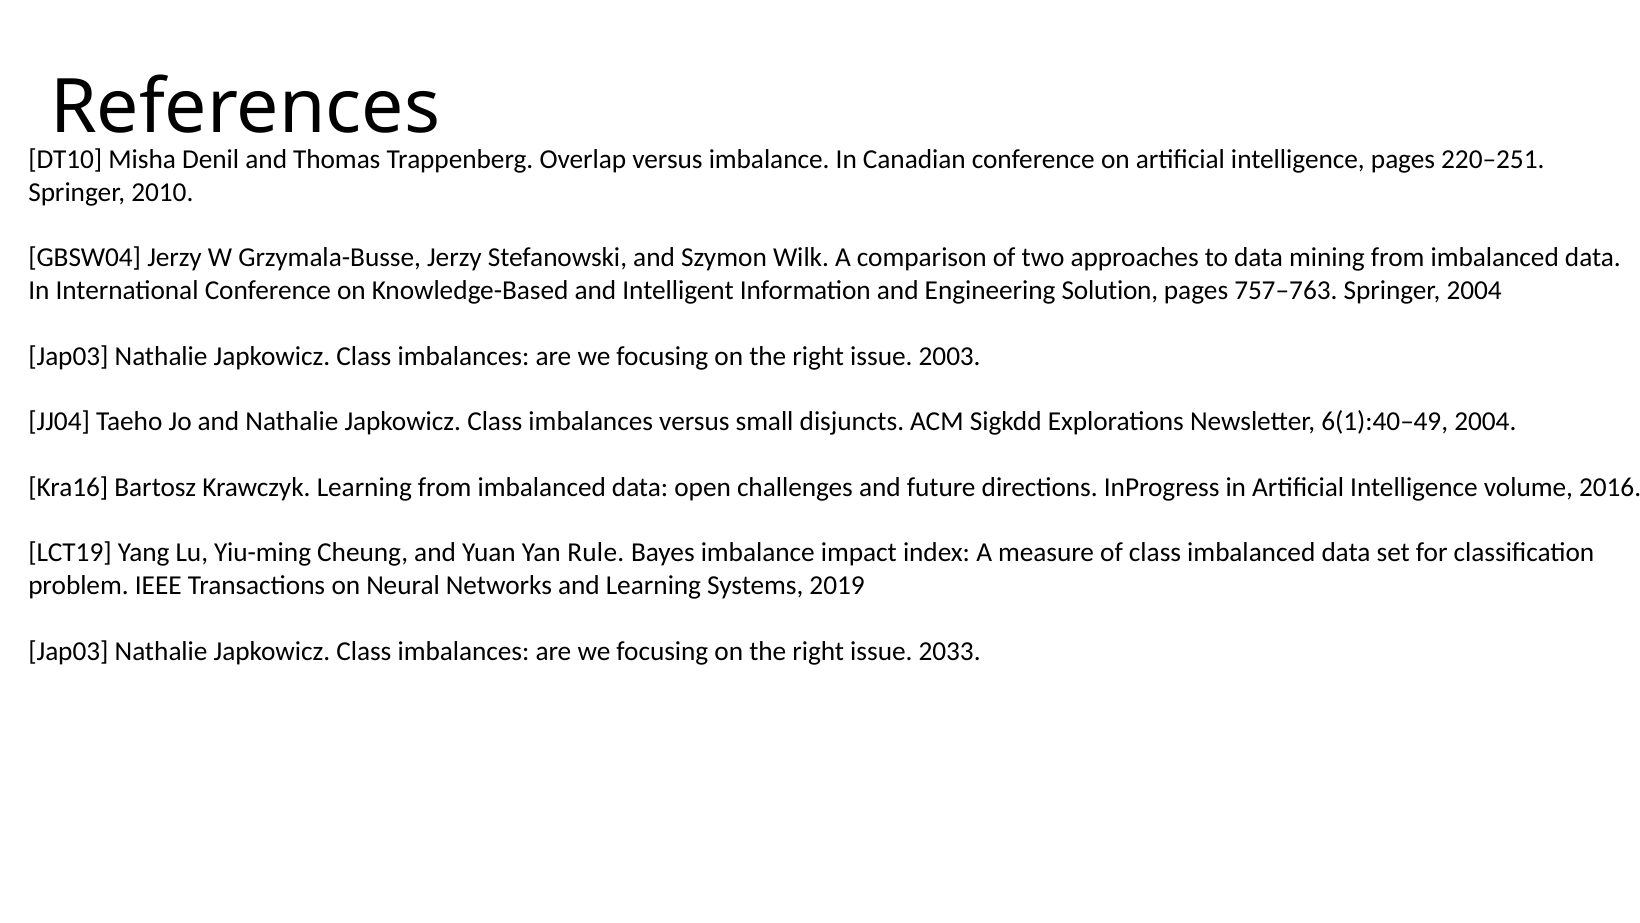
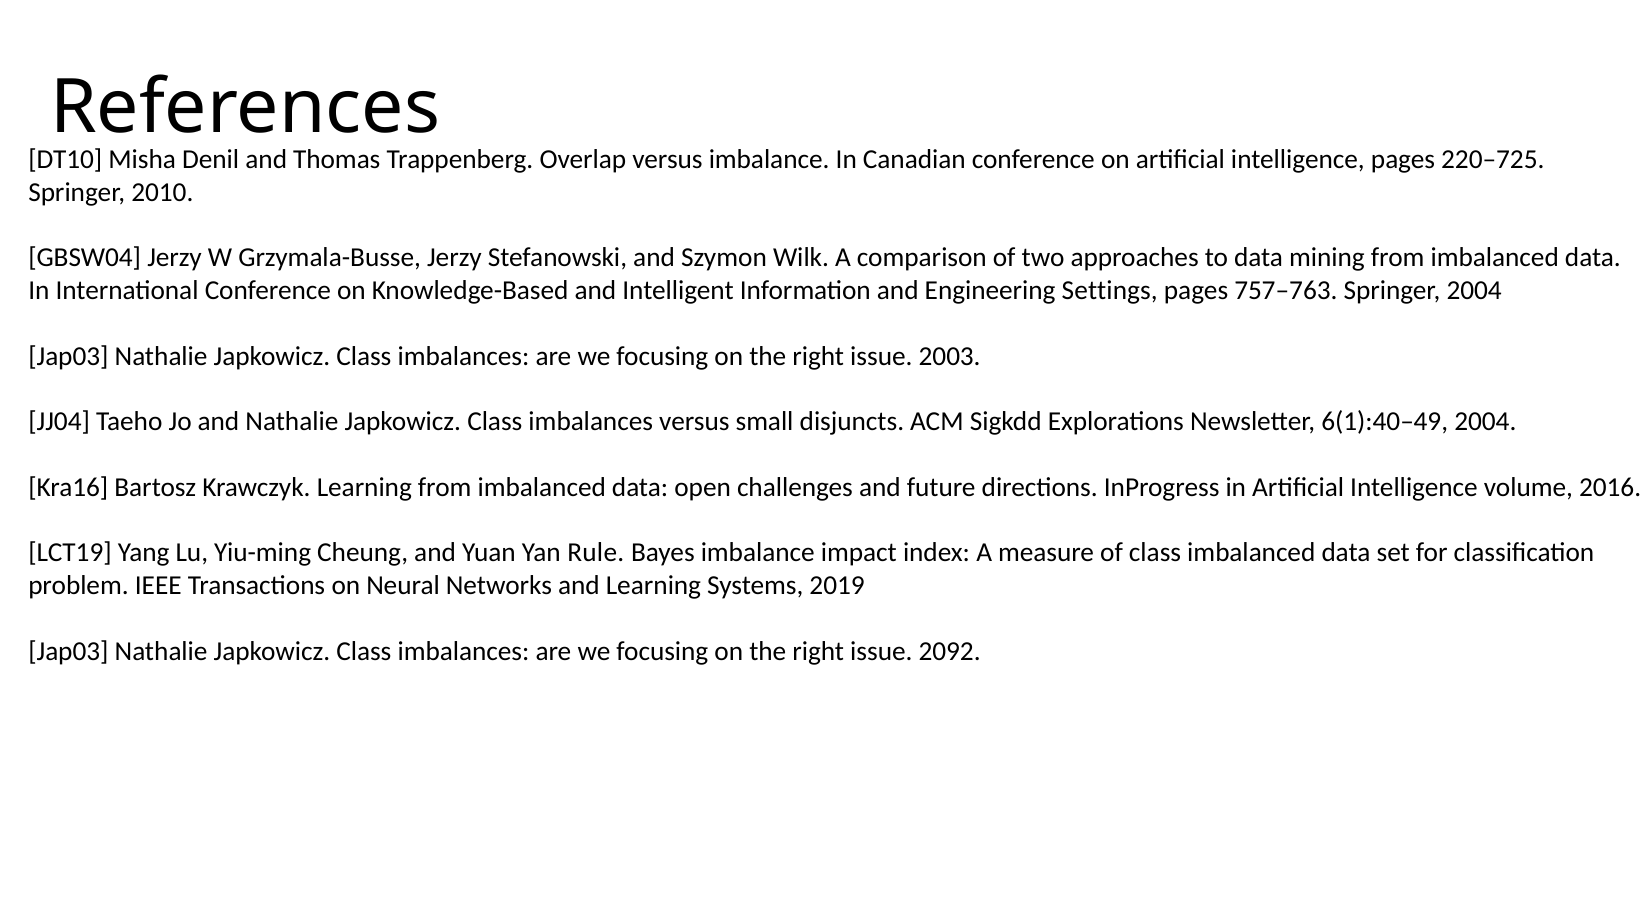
220–251: 220–251 -> 220–725
Solution: Solution -> Settings
2033: 2033 -> 2092
